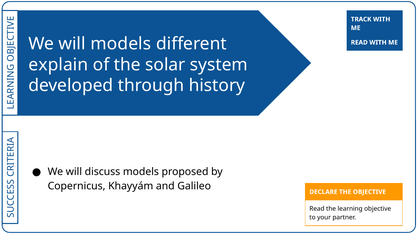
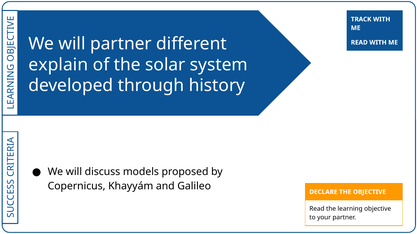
will models: models -> partner
